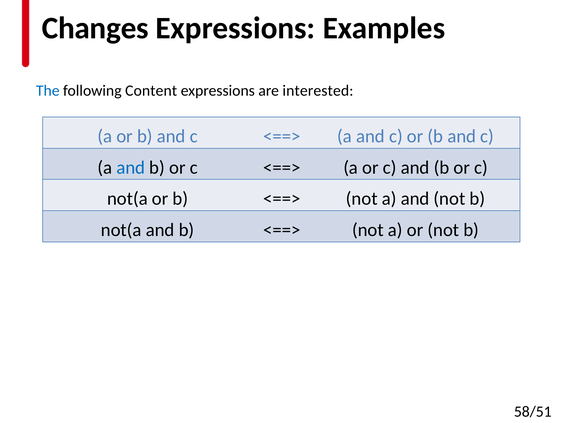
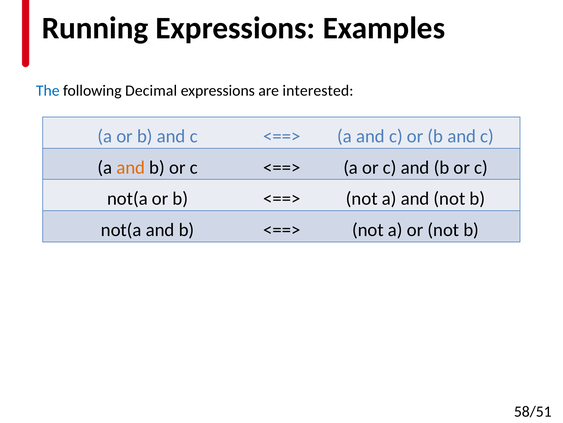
Changes: Changes -> Running
Content: Content -> Decimal
and at (131, 167) colour: blue -> orange
